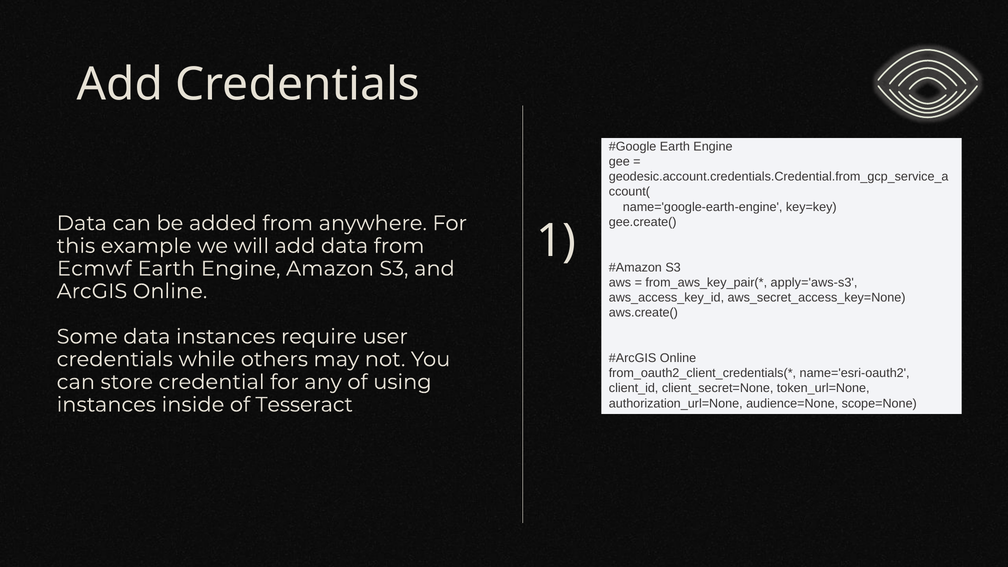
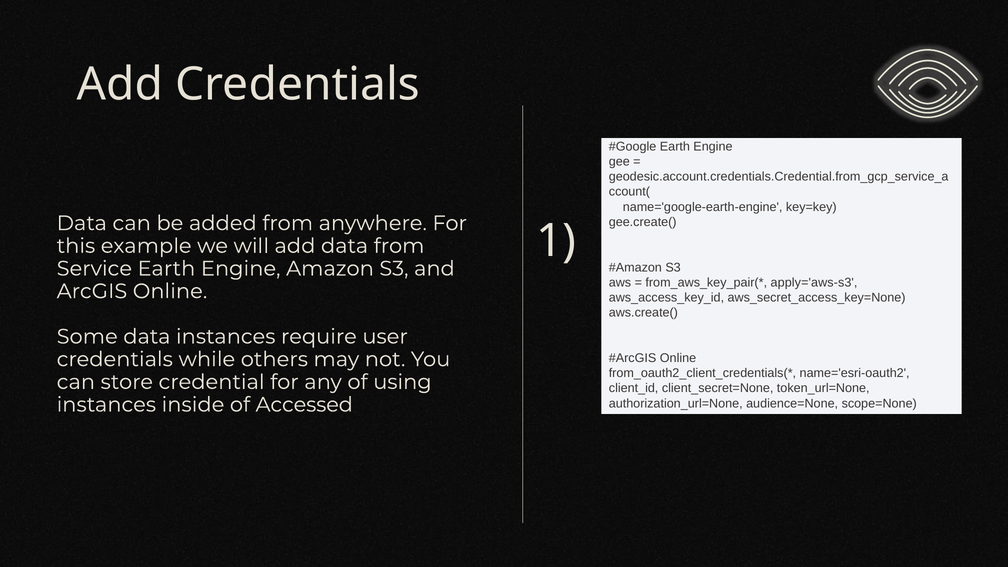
Ecmwf: Ecmwf -> Service
Tesseract: Tesseract -> Accessed
